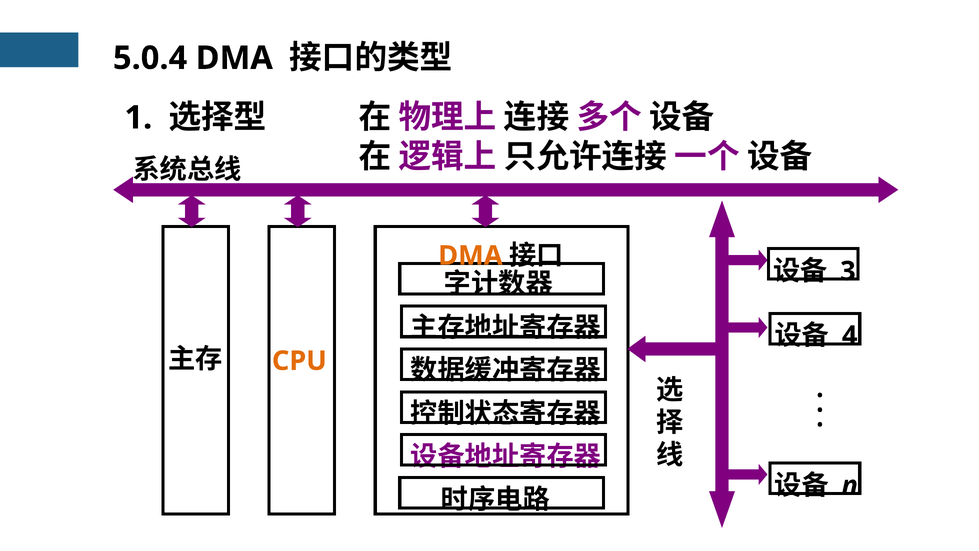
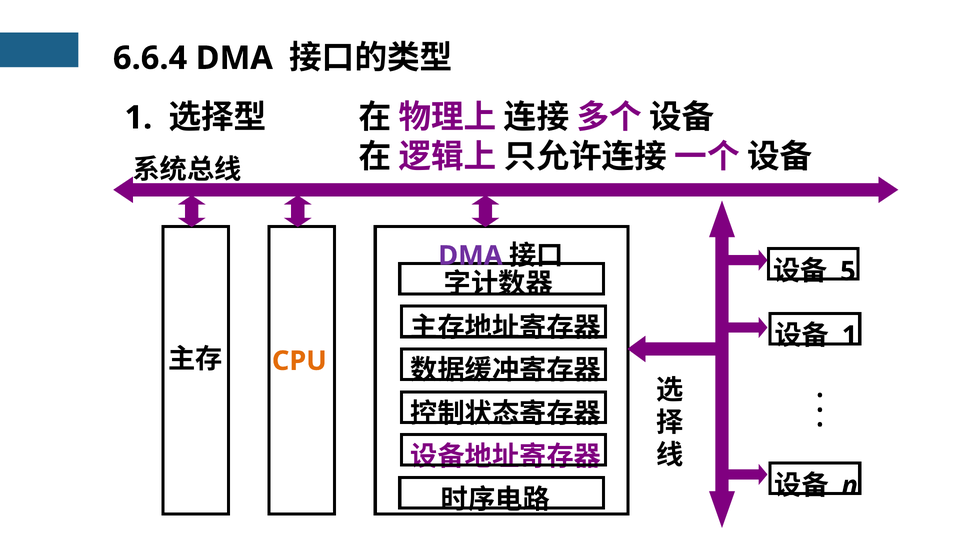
5.0.4: 5.0.4 -> 6.6.4
DMA at (470, 256) colour: orange -> purple
3: 3 -> 5
4 at (850, 336): 4 -> 1
